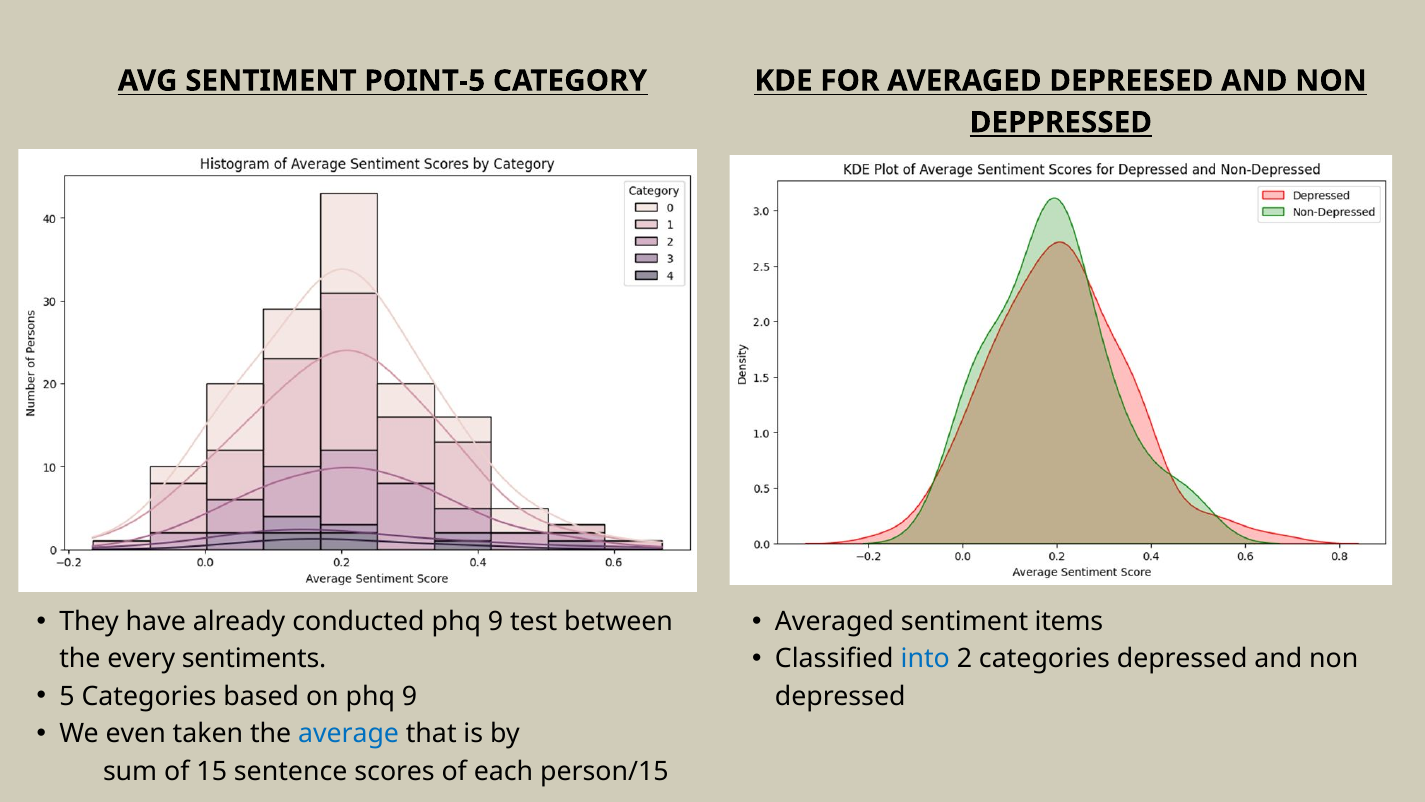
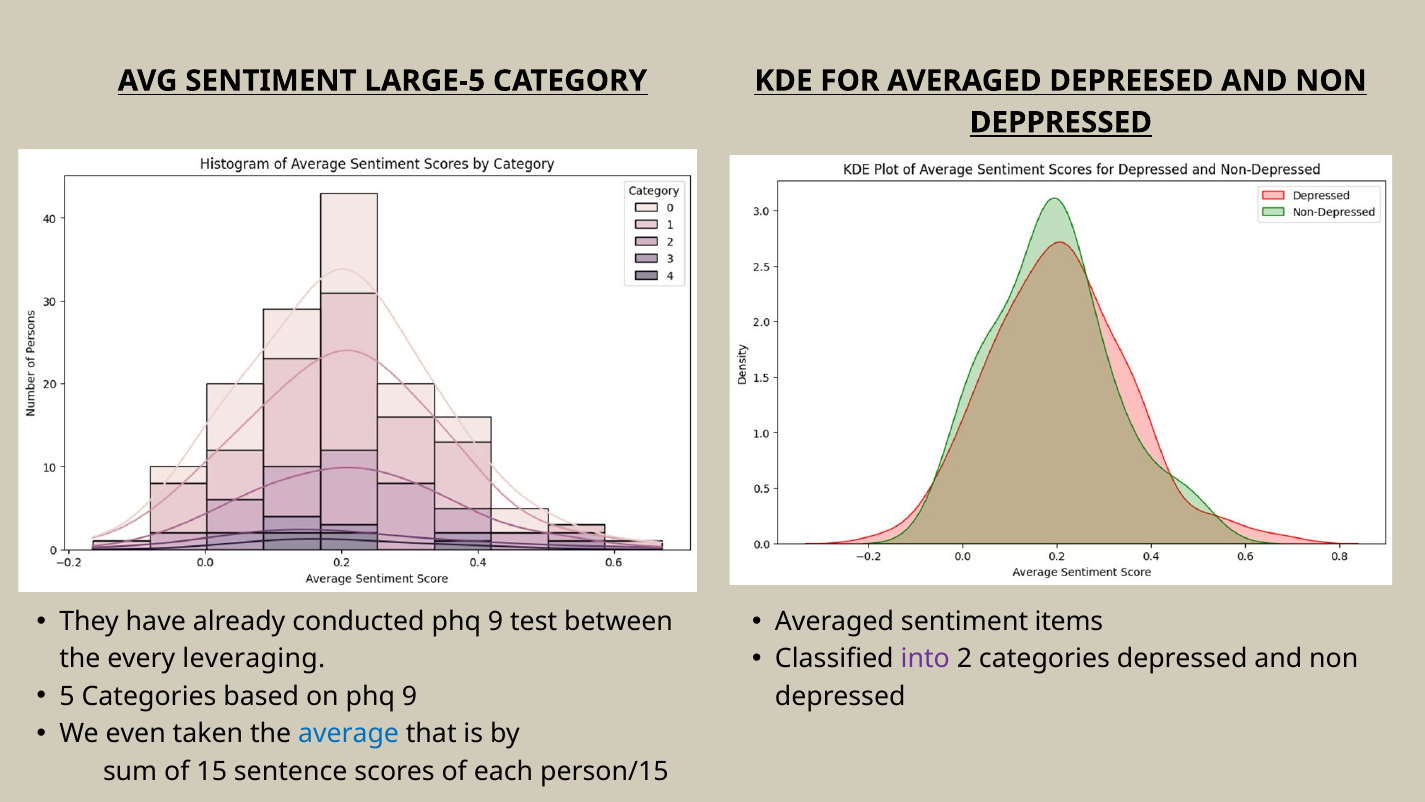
POINT-5: POINT-5 -> LARGE-5
into colour: blue -> purple
sentiments: sentiments -> leveraging
